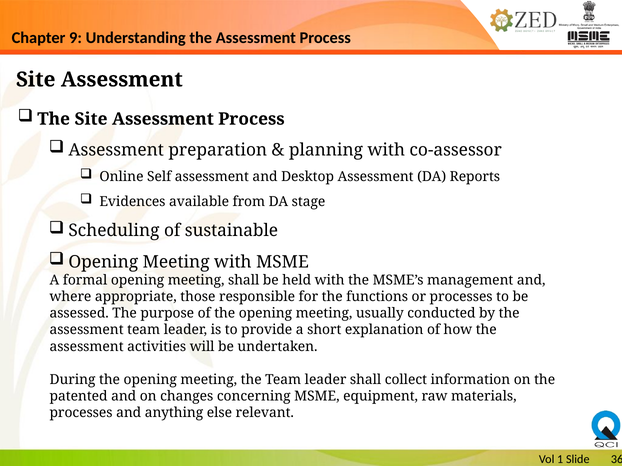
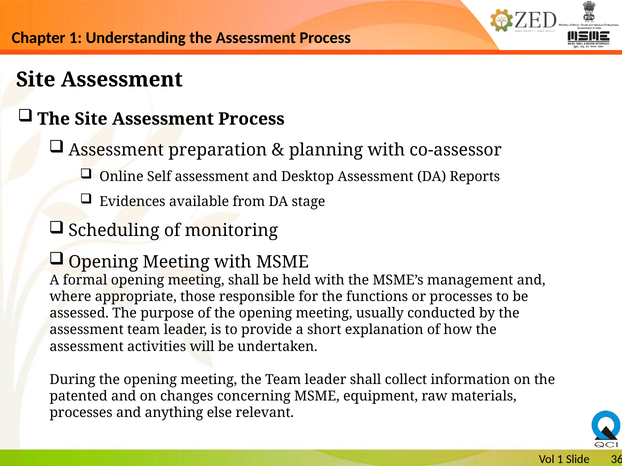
Chapter 9: 9 -> 1
sustainable: sustainable -> monitoring
